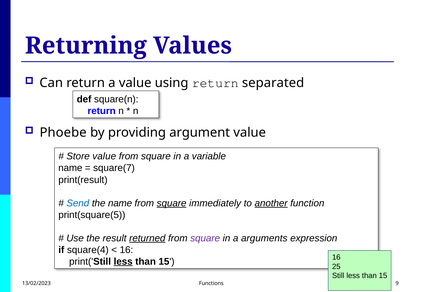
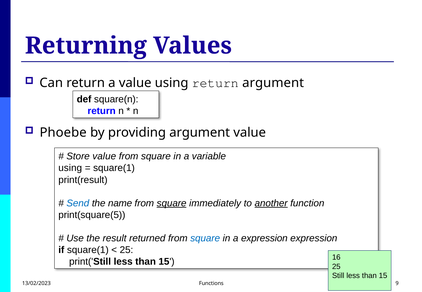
return separated: separated -> argument
name at (70, 168): name -> using
square(7 at (114, 168): square(7 -> square(1
returned underline: present -> none
square at (205, 238) colour: purple -> blue
a arguments: arguments -> expression
if square(4: square(4 -> square(1
16 at (126, 250): 16 -> 25
less at (123, 262) underline: present -> none
